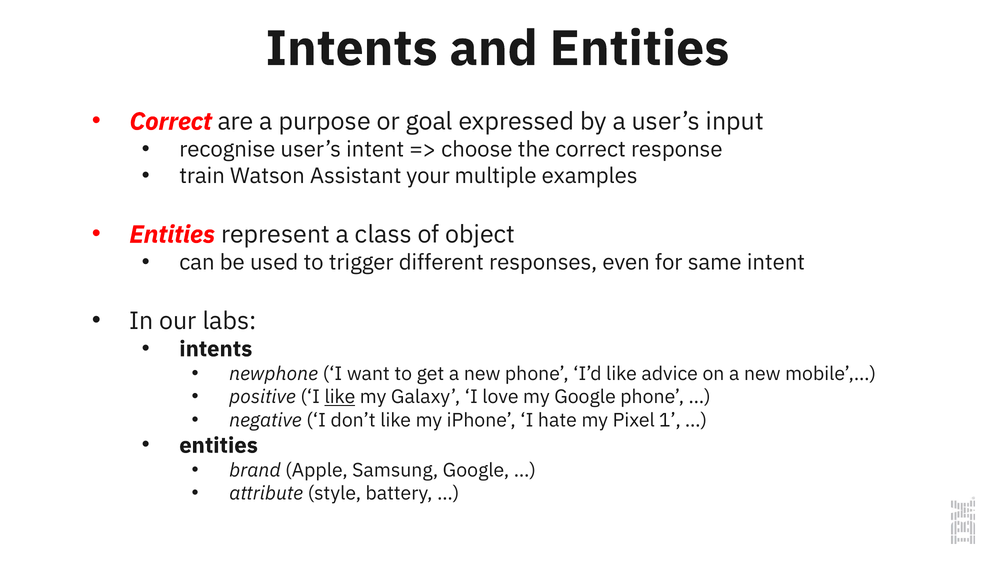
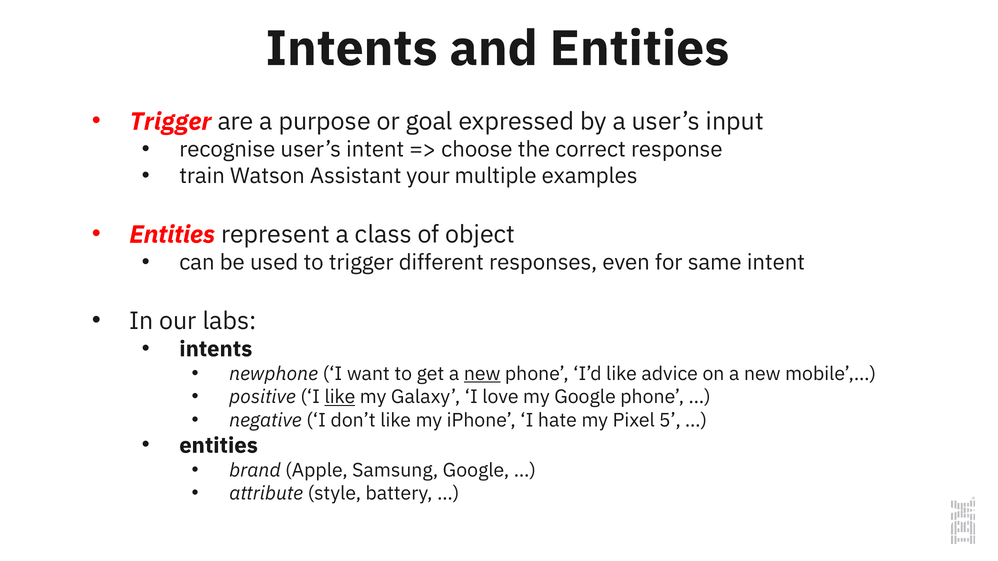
Correct at (171, 122): Correct -> Trigger
new at (482, 374) underline: none -> present
1: 1 -> 5
